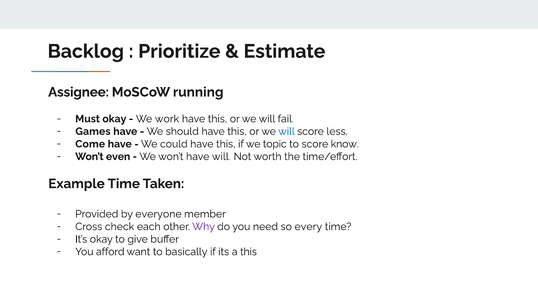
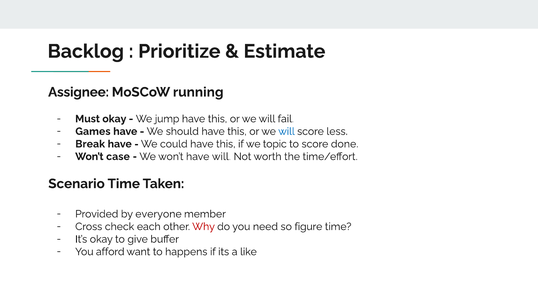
work: work -> jump
Come: Come -> Break
know: know -> done
even: even -> case
Example: Example -> Scenario
Why colour: purple -> red
every: every -> figure
basically: basically -> happens
a this: this -> like
